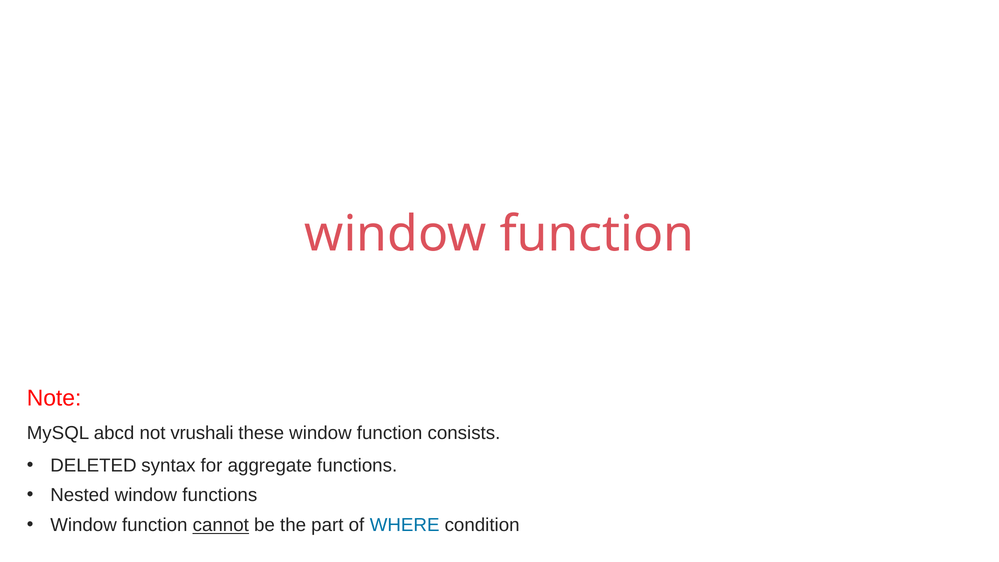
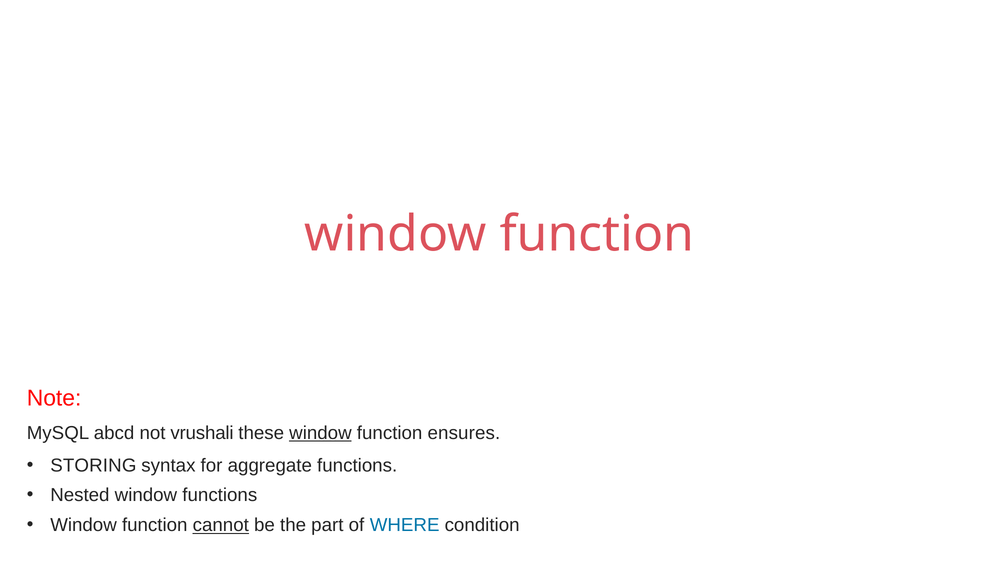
window at (320, 433) underline: none -> present
consists: consists -> ensures
DELETED: DELETED -> STORING
